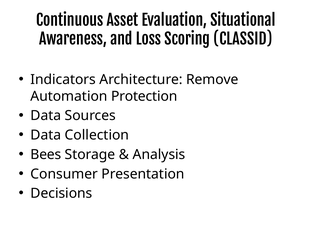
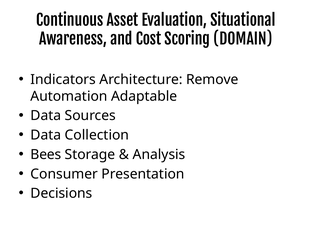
Loss: Loss -> Cost
CLASSID: CLASSID -> DOMAIN
Protection: Protection -> Adaptable
